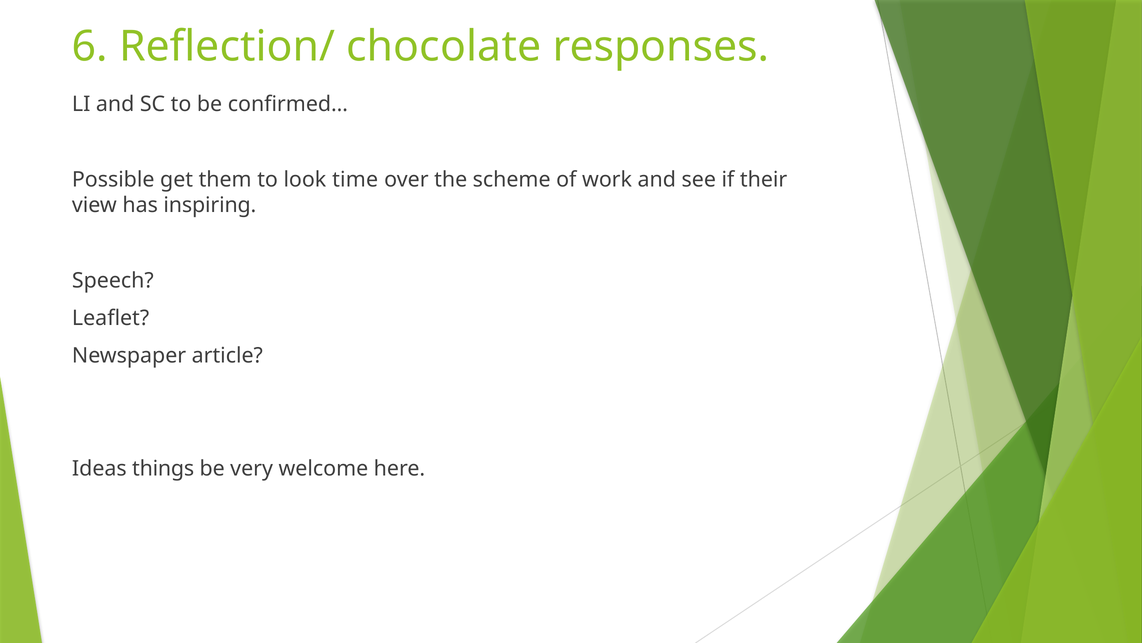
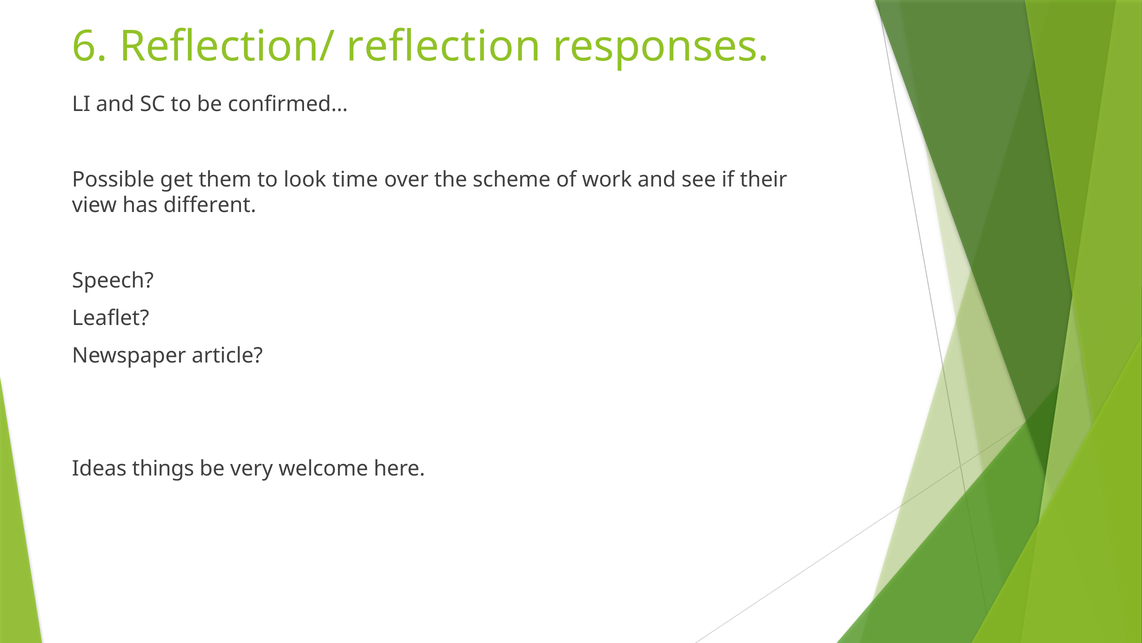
chocolate: chocolate -> reflection
inspiring: inspiring -> different
